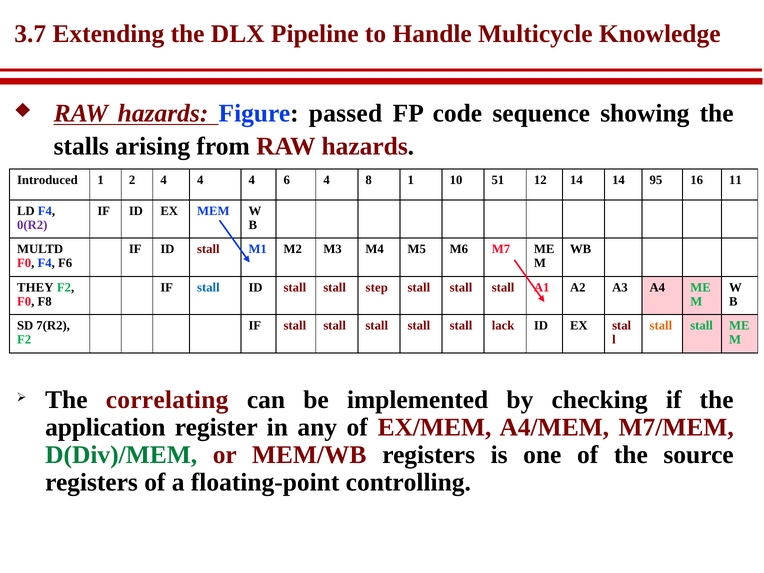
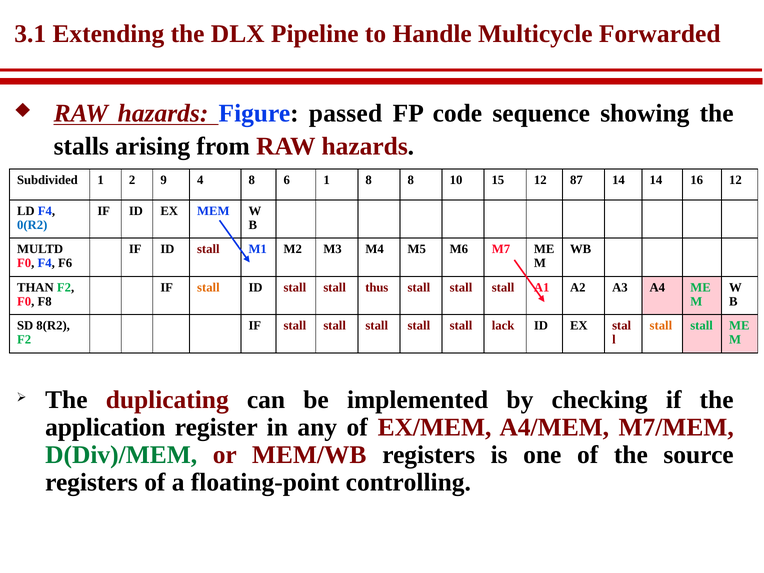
3.7: 3.7 -> 3.1
Knowledge: Knowledge -> Forwarded
Introduced: Introduced -> Subdivided
2 4: 4 -> 9
4 at (252, 180): 4 -> 8
6 4: 4 -> 1
8 1: 1 -> 8
51: 51 -> 15
12 14: 14 -> 87
14 95: 95 -> 14
16 11: 11 -> 12
0(R2 colour: purple -> blue
THEY: THEY -> THAN
stall at (208, 287) colour: blue -> orange
step: step -> thus
7(R2: 7(R2 -> 8(R2
correlating: correlating -> duplicating
